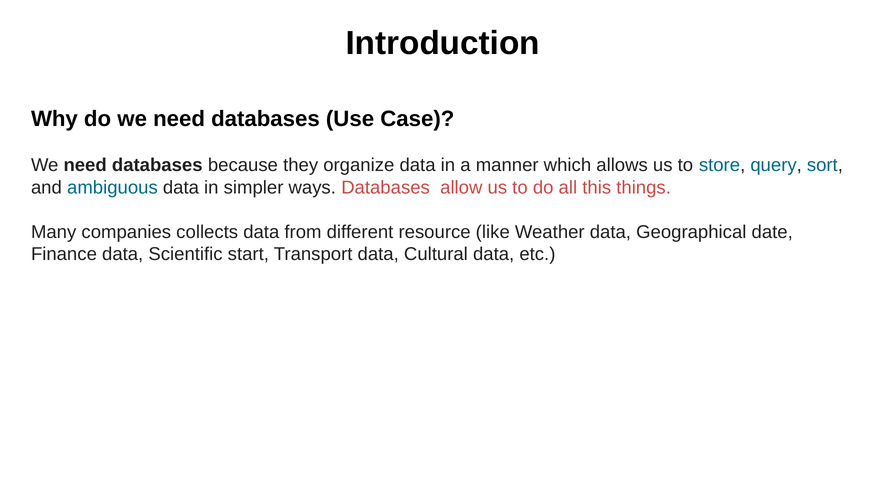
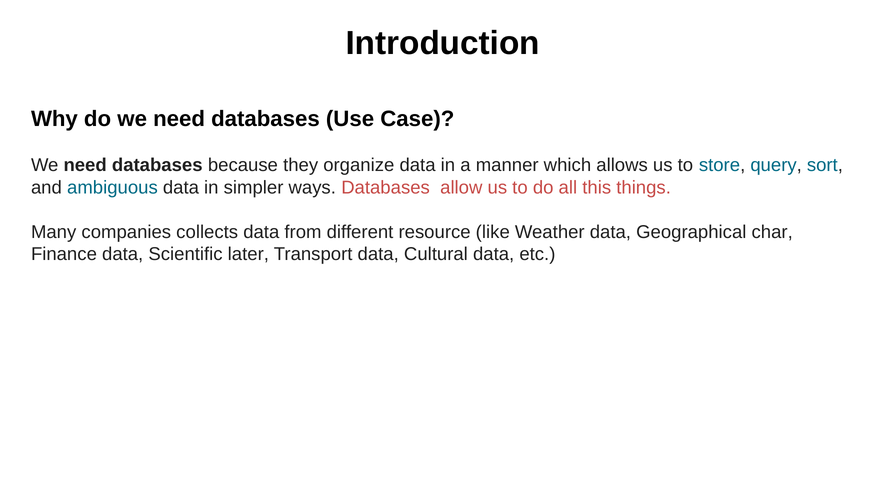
date: date -> char
start: start -> later
